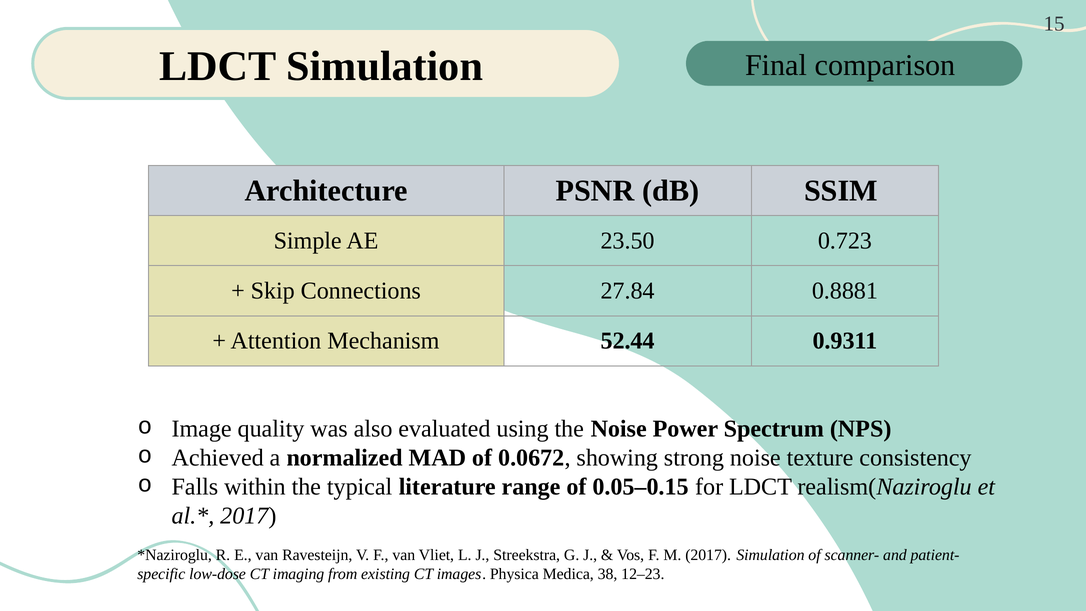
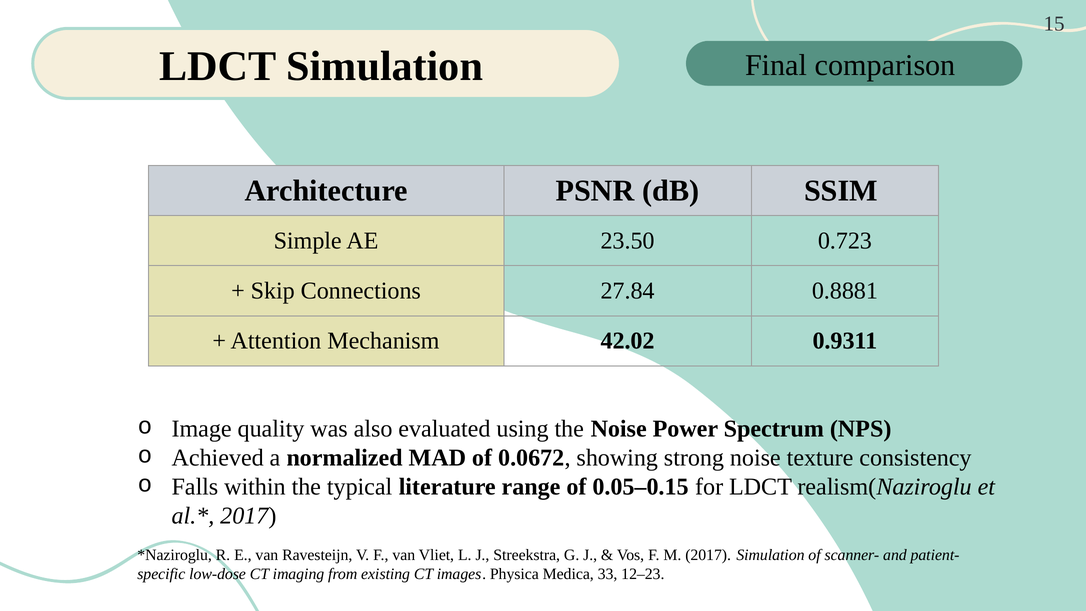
52.44: 52.44 -> 42.02
38: 38 -> 33
